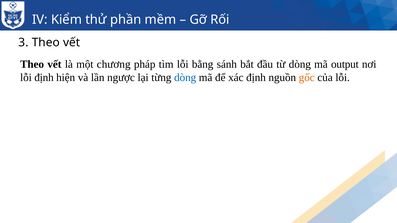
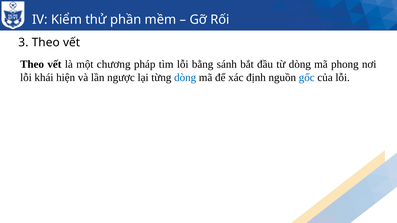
output: output -> phong
lỗi định: định -> khái
gốc colour: orange -> blue
